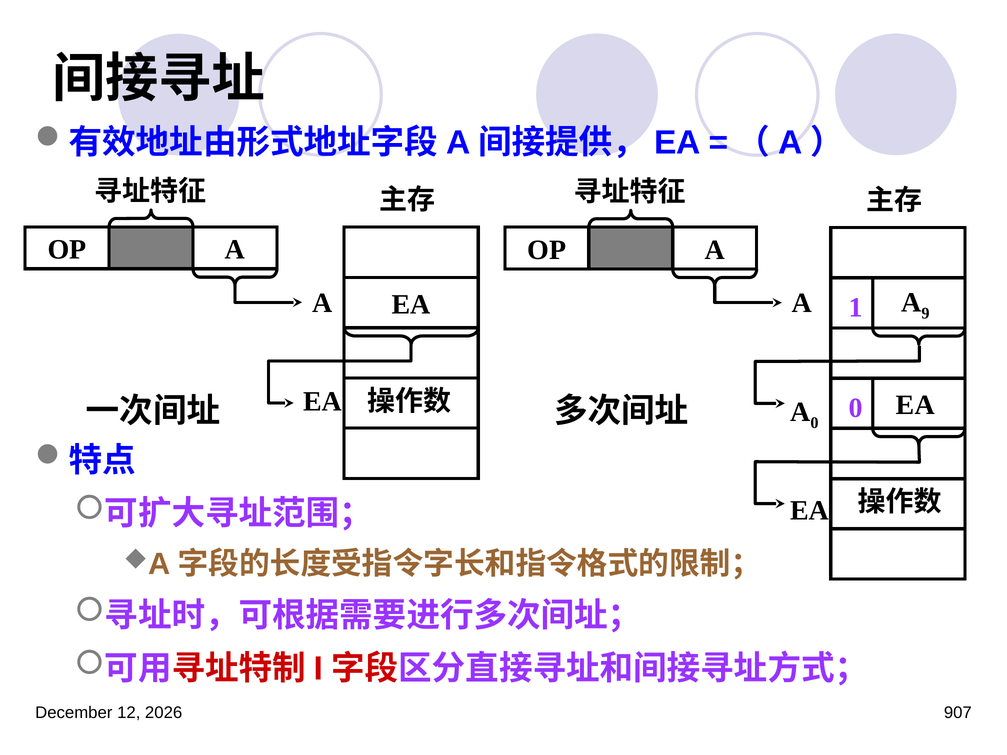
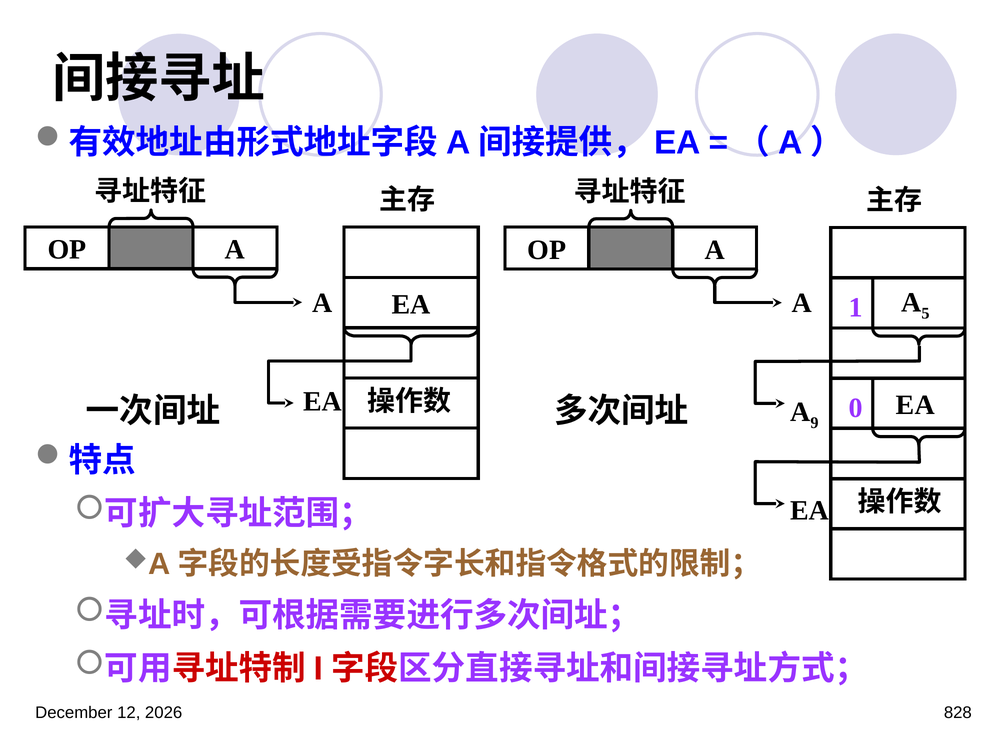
9: 9 -> 5
A 0: 0 -> 9
907: 907 -> 828
